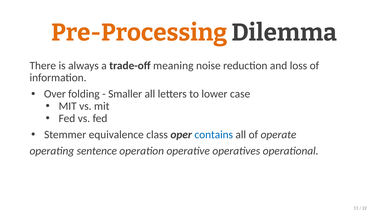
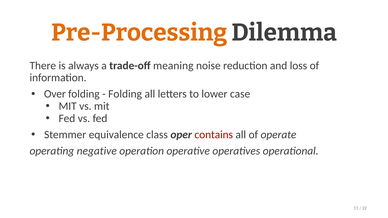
Smaller at (125, 94): Smaller -> Folding
contains colour: blue -> red
sentence: sentence -> negative
